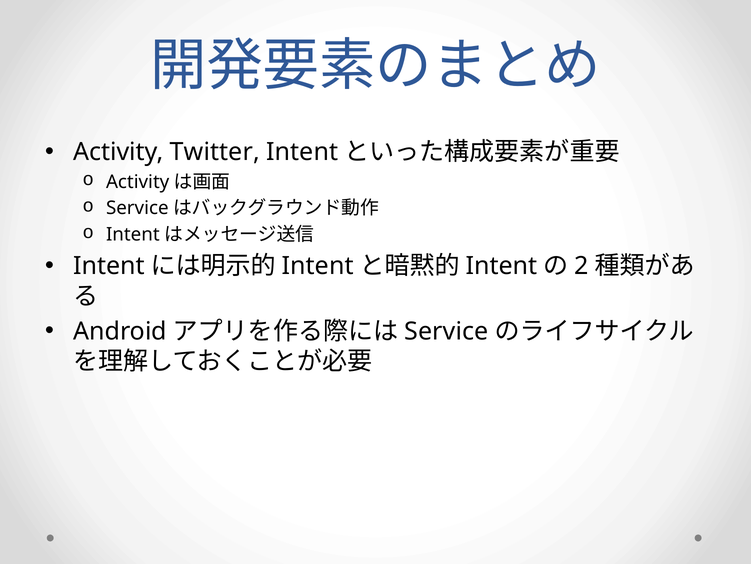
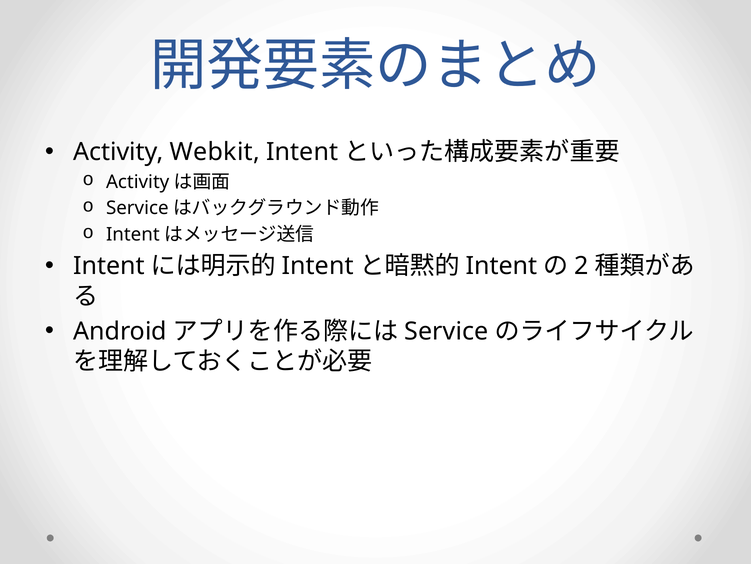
Twitter: Twitter -> Webkit
